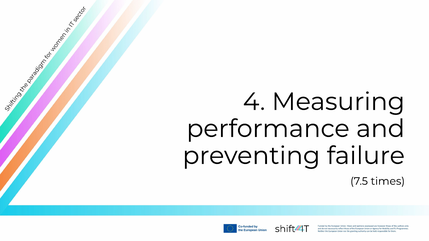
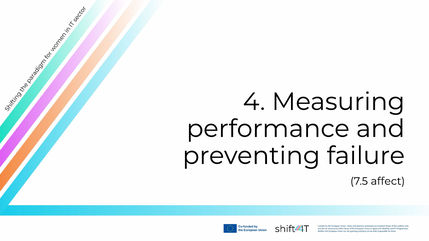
times: times -> affect
